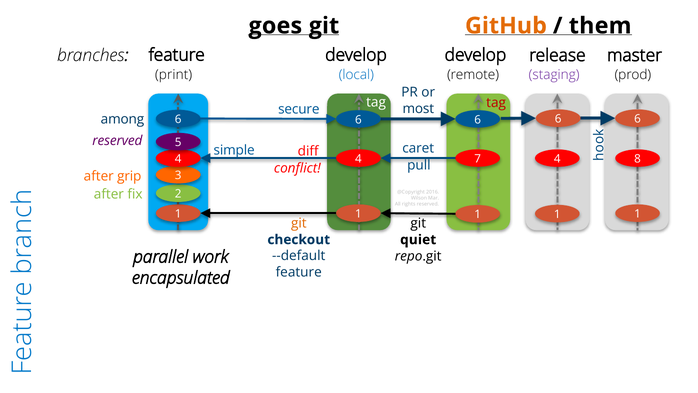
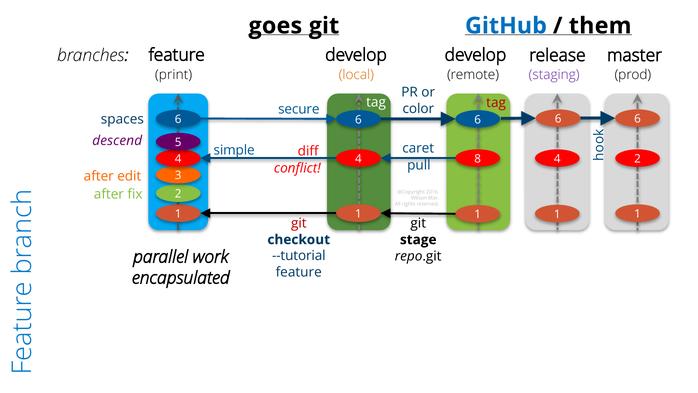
GitHub colour: orange -> blue
local colour: blue -> orange
most: most -> color
among: among -> spaces
reserved at (117, 141): reserved -> descend
7: 7 -> 8
4 8: 8 -> 2
grip: grip -> edit
git at (299, 223) colour: orange -> red
quiet: quiet -> stage
--default: --default -> --tutorial
